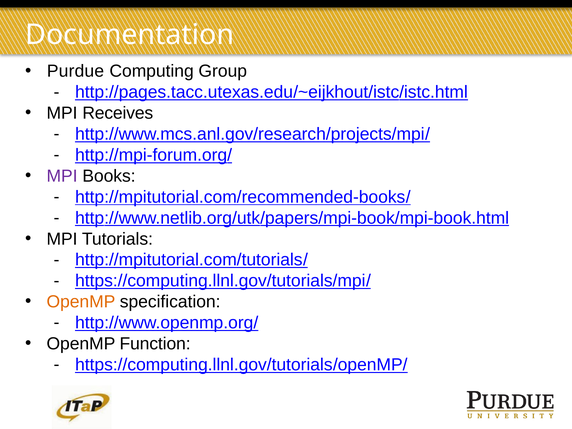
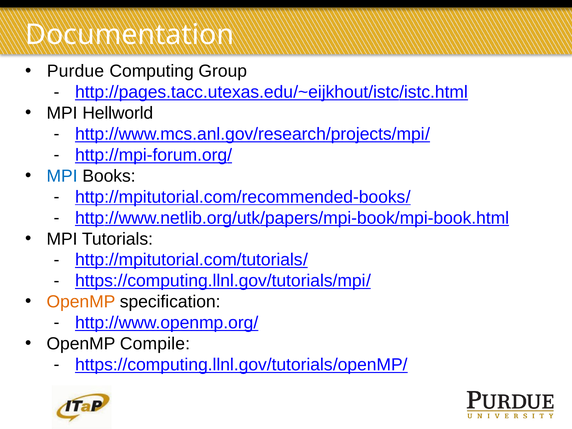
Receives: Receives -> Hellworld
MPI at (62, 176) colour: purple -> blue
Function: Function -> Compile
